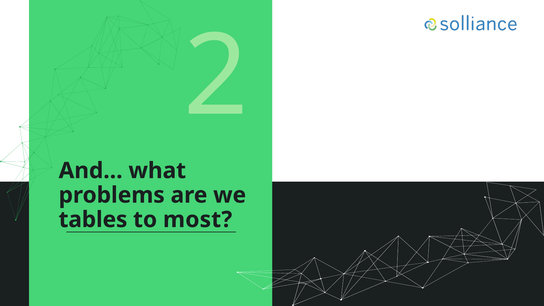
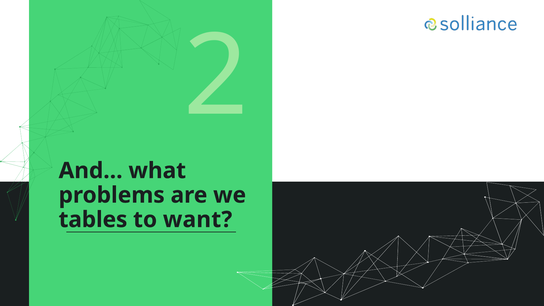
most: most -> want
